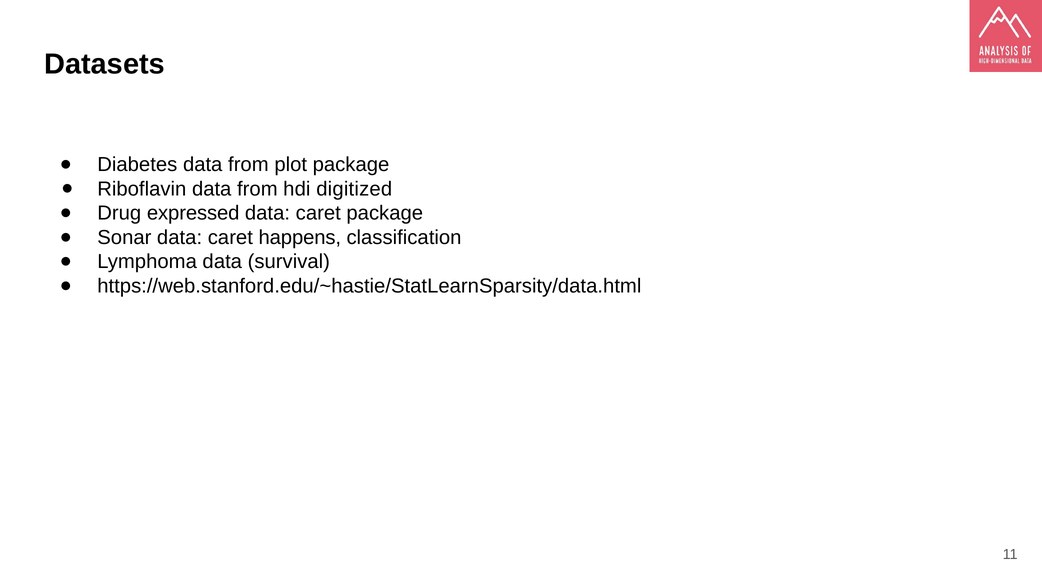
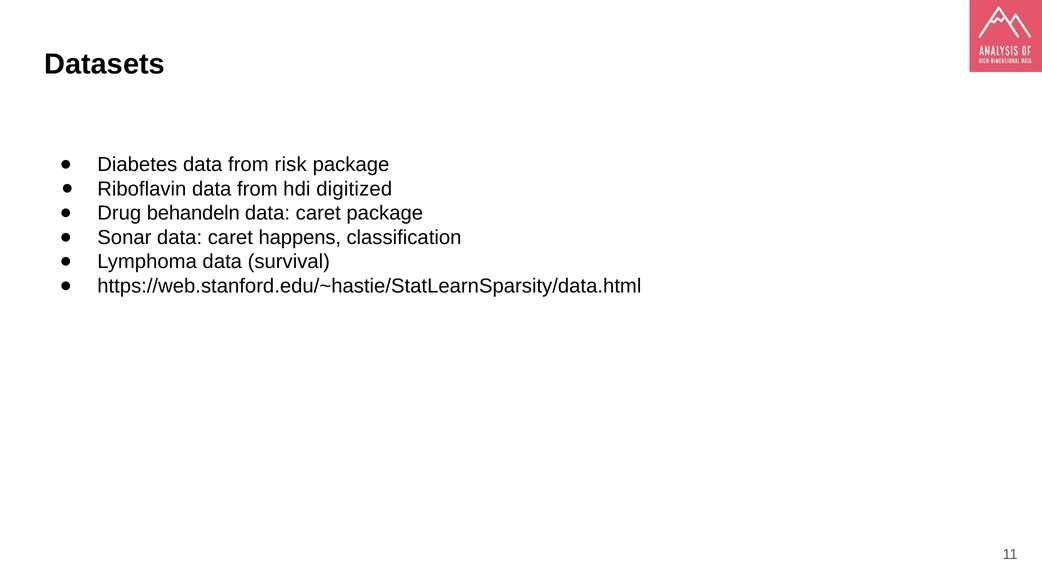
plot: plot -> risk
expressed: expressed -> behandeln
